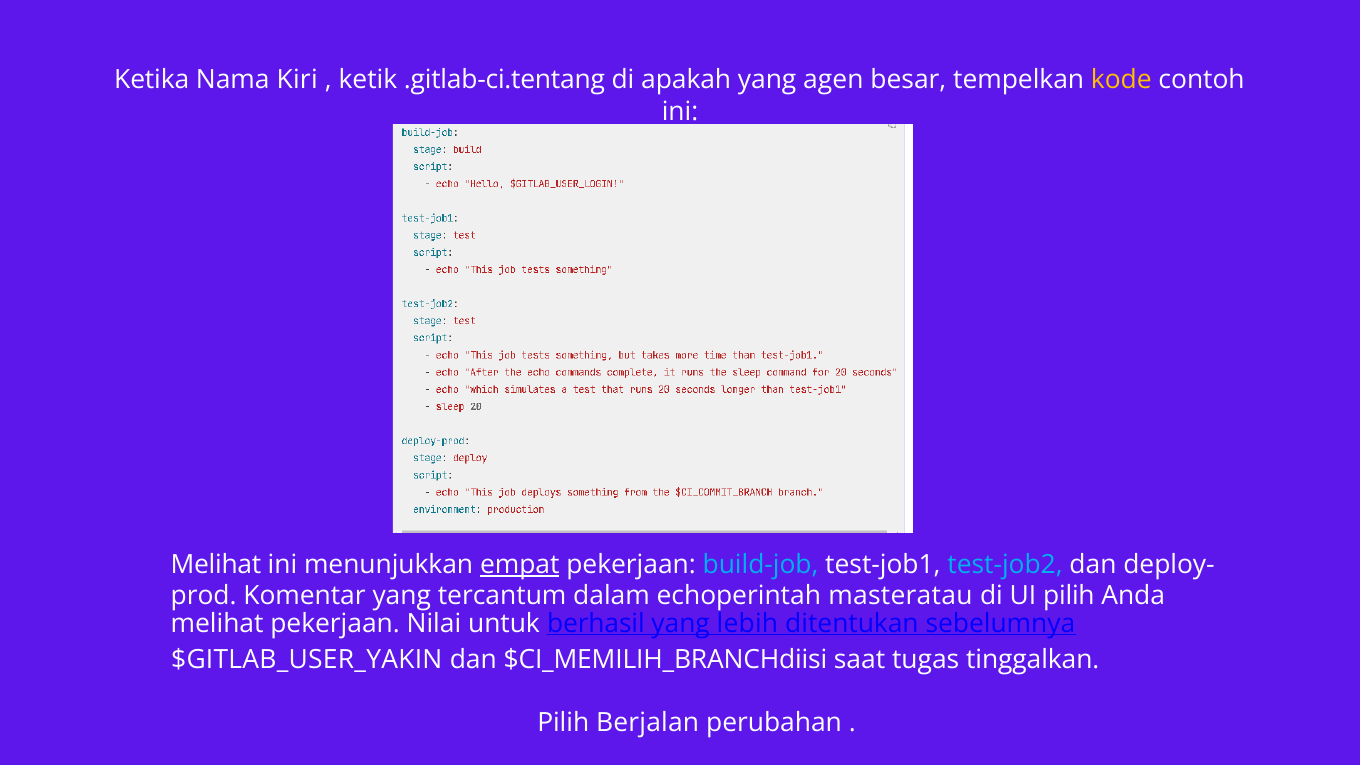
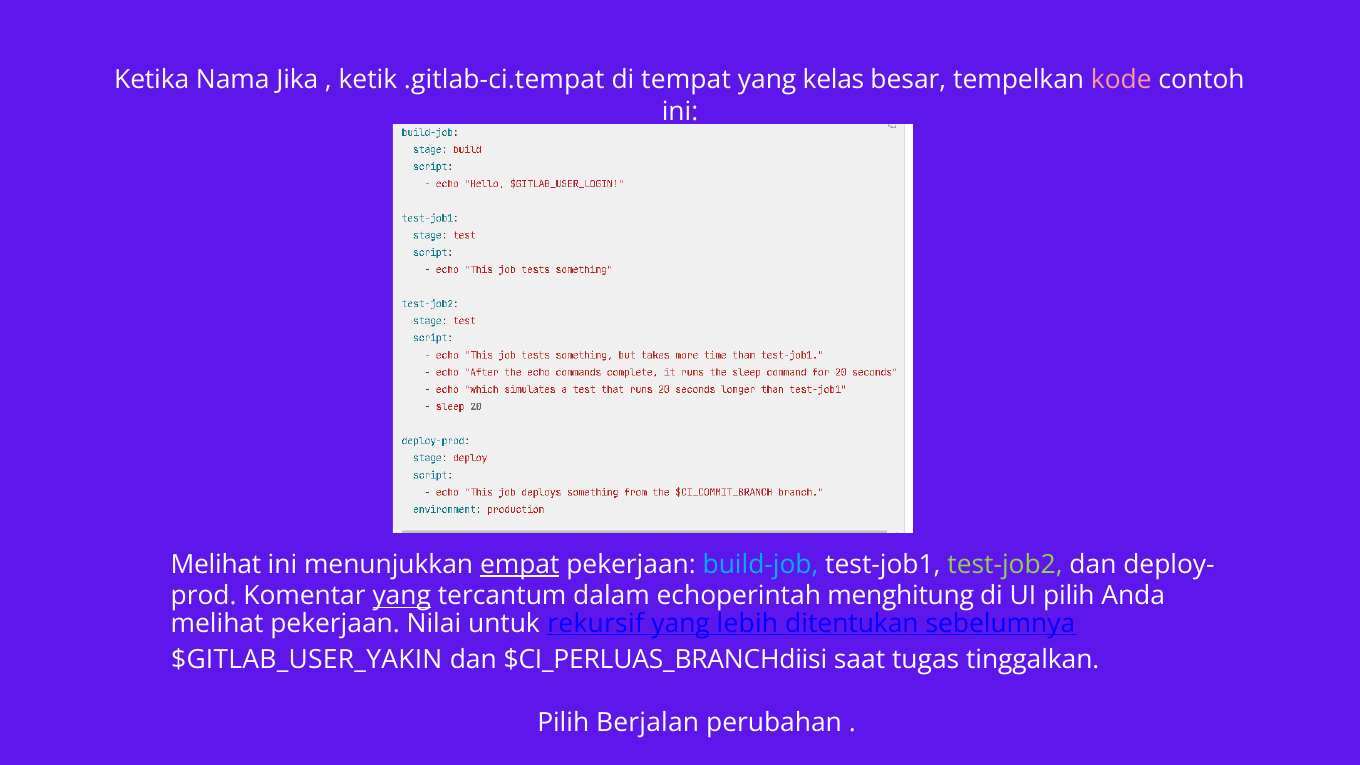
Kiri: Kiri -> Jika
.gitlab-ci.tentang: .gitlab-ci.tentang -> .gitlab-ci.tempat
apakah: apakah -> tempat
agen: agen -> kelas
kode colour: yellow -> pink
test-job2 colour: light blue -> light green
yang at (402, 596) underline: none -> present
masteratau: masteratau -> menghitung
berhasil: berhasil -> rekursif
$CI_MEMILIH_BRANCHdiisi: $CI_MEMILIH_BRANCHdiisi -> $CI_PERLUAS_BRANCHdiisi
